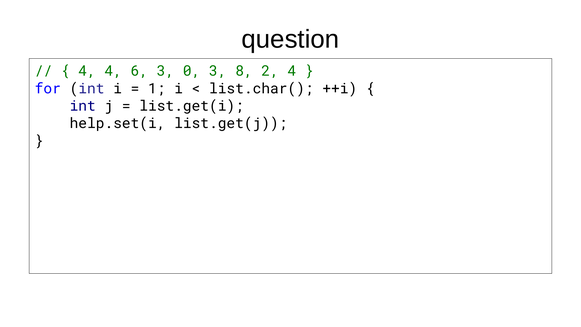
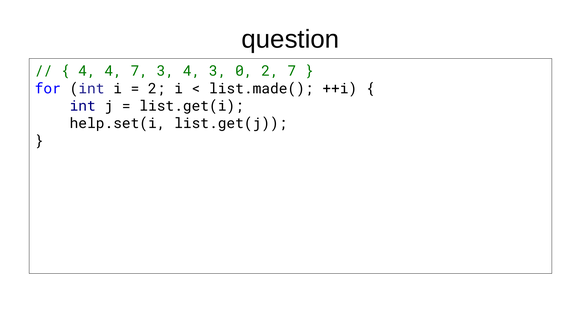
4 6: 6 -> 7
3 0: 0 -> 4
8: 8 -> 0
2 4: 4 -> 7
1 at (157, 89): 1 -> 2
list.char(: list.char( -> list.made(
